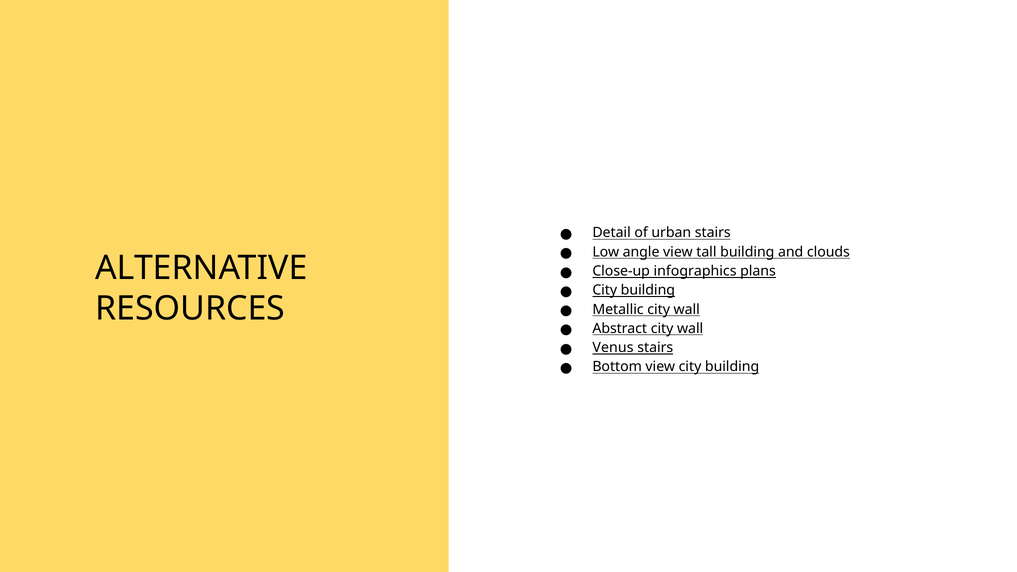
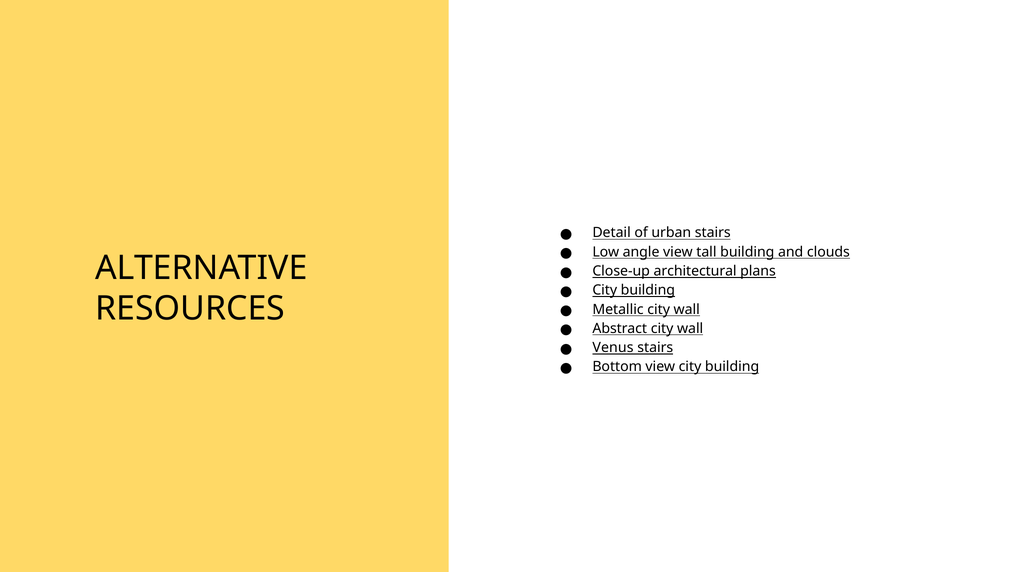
infographics: infographics -> architectural
